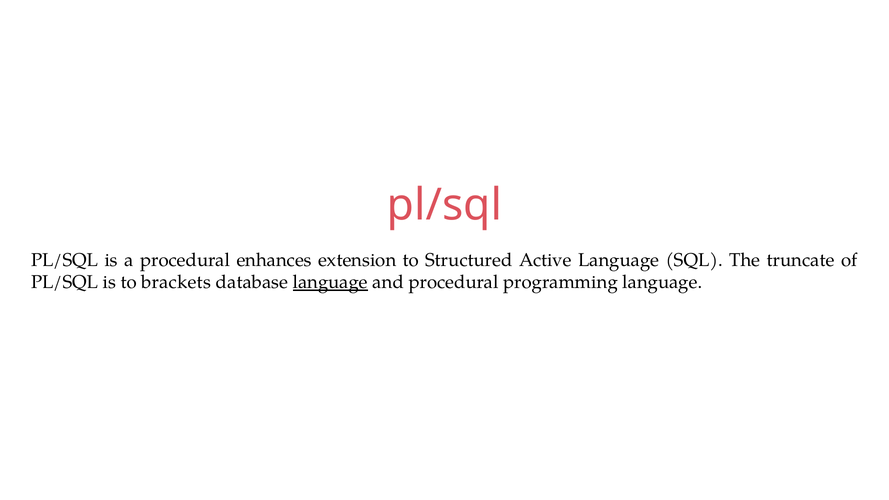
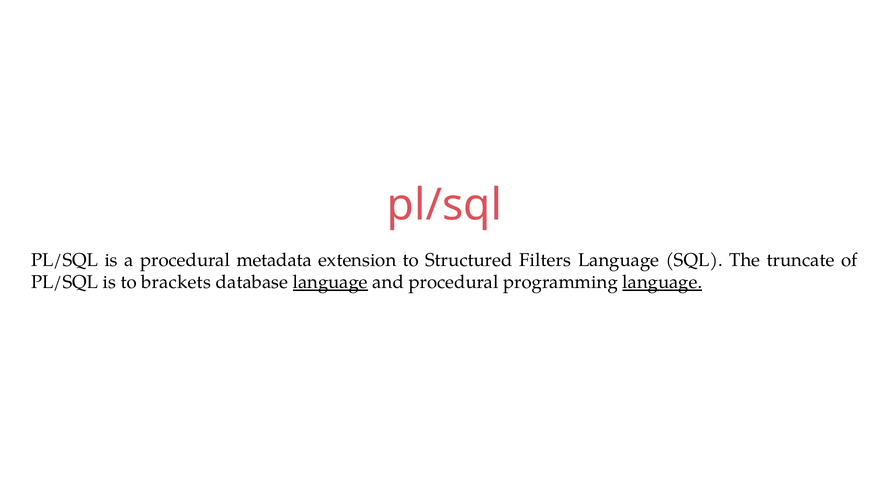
enhances: enhances -> metadata
Active: Active -> Filters
language at (662, 282) underline: none -> present
